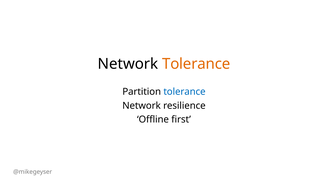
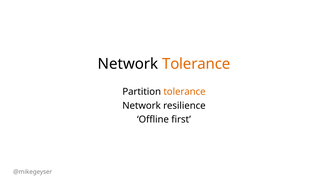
tolerance at (184, 92) colour: blue -> orange
